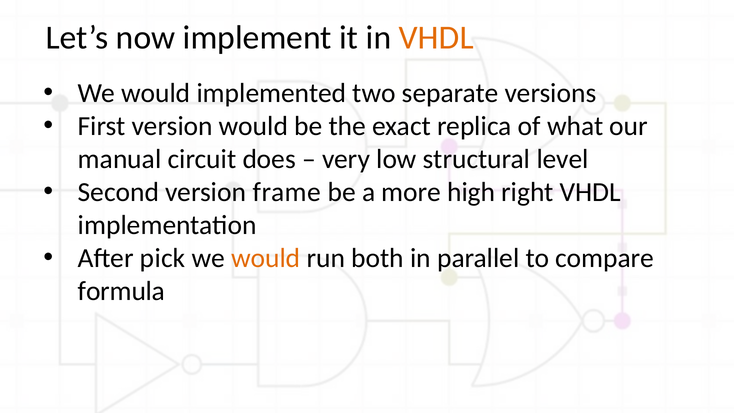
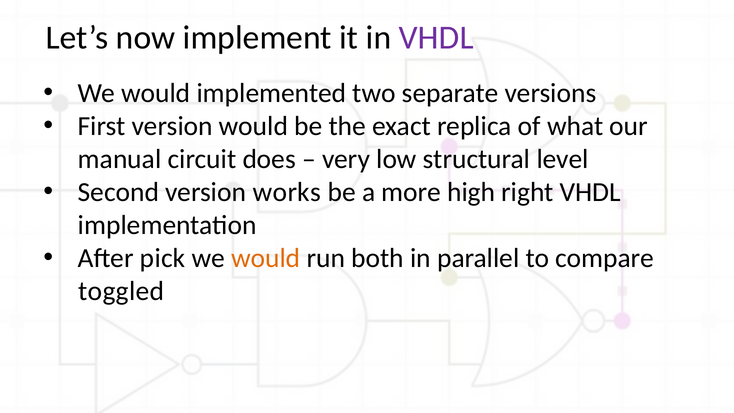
VHDL at (436, 38) colour: orange -> purple
frame: frame -> works
formula: formula -> toggled
